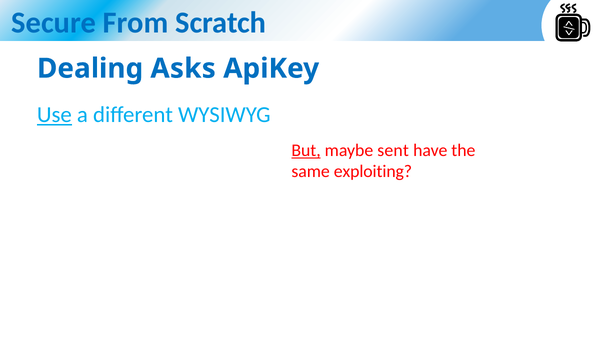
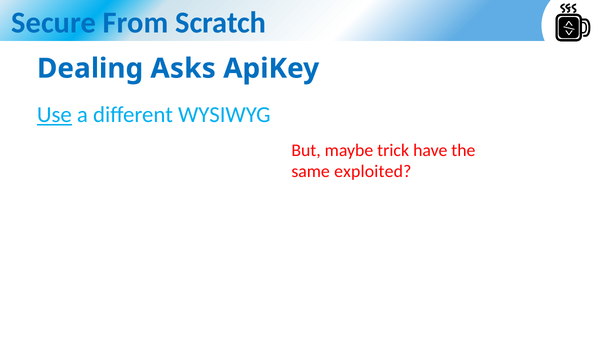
But underline: present -> none
sent: sent -> trick
exploiting: exploiting -> exploited
